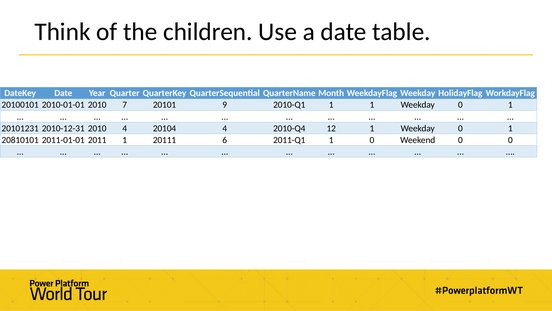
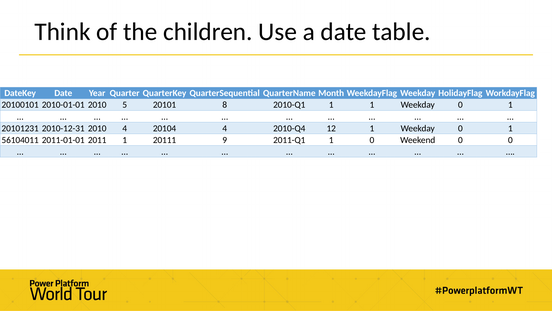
7: 7 -> 5
9: 9 -> 8
20810101: 20810101 -> 56104011
6: 6 -> 9
